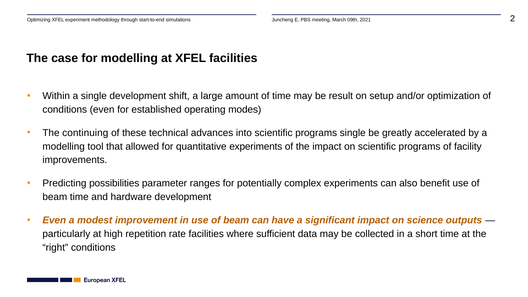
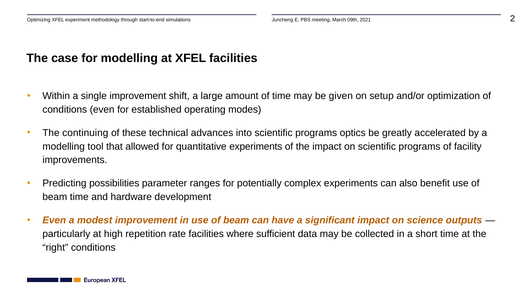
single development: development -> improvement
result: result -> given
programs single: single -> optics
